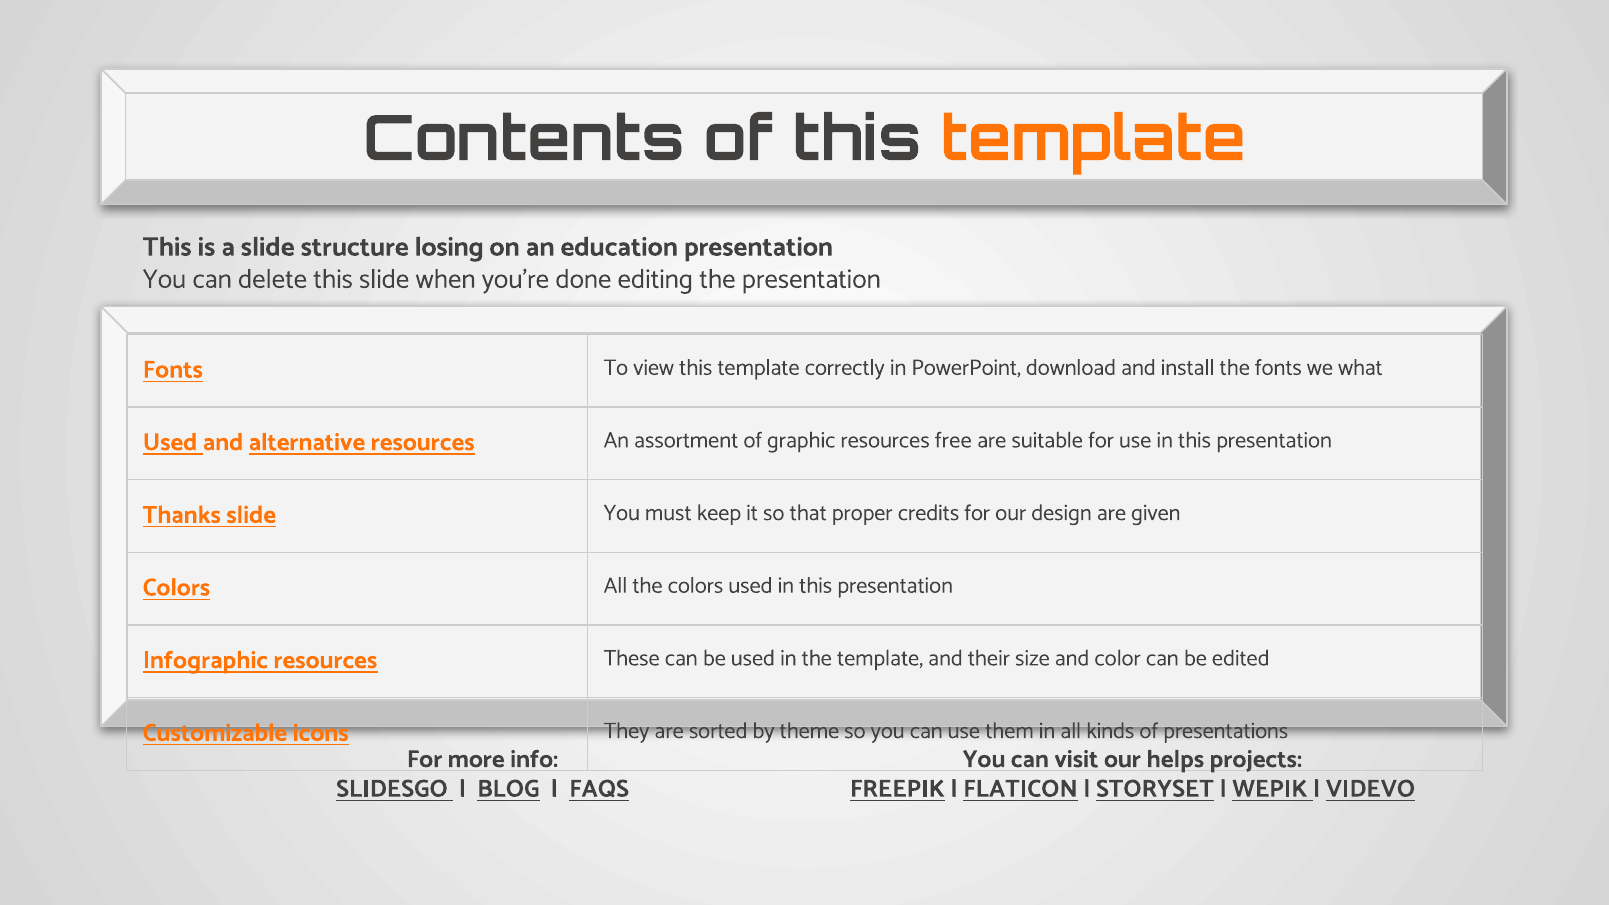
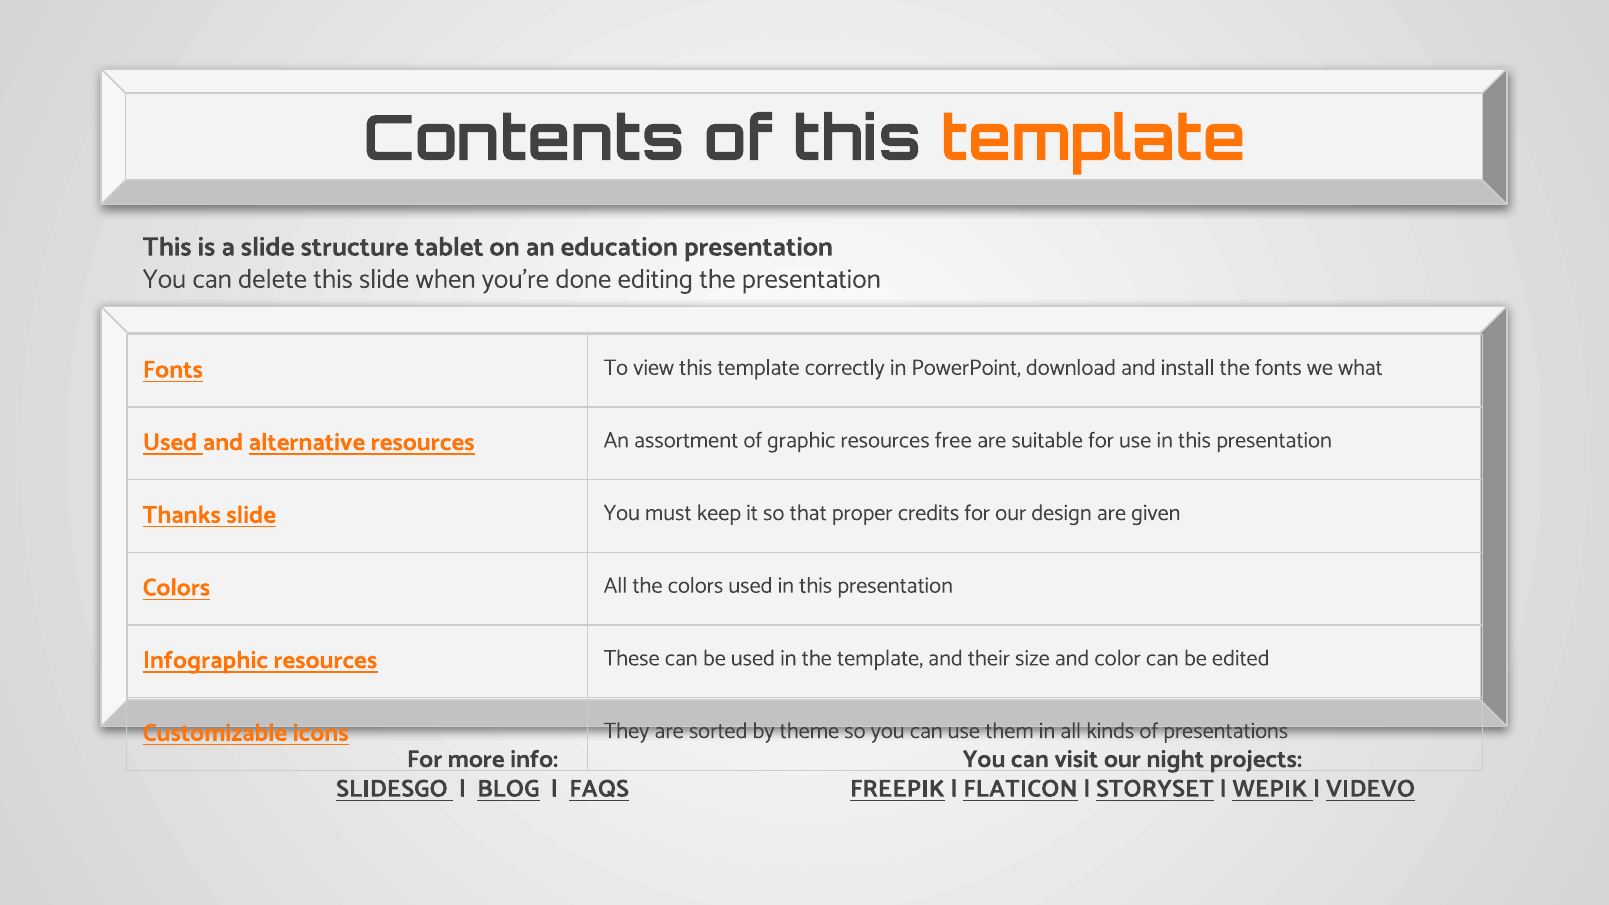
losing: losing -> tablet
helps: helps -> night
